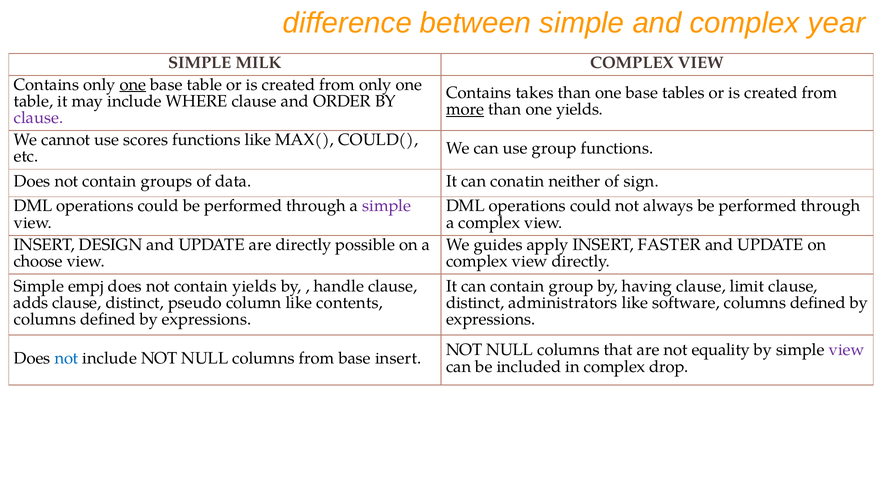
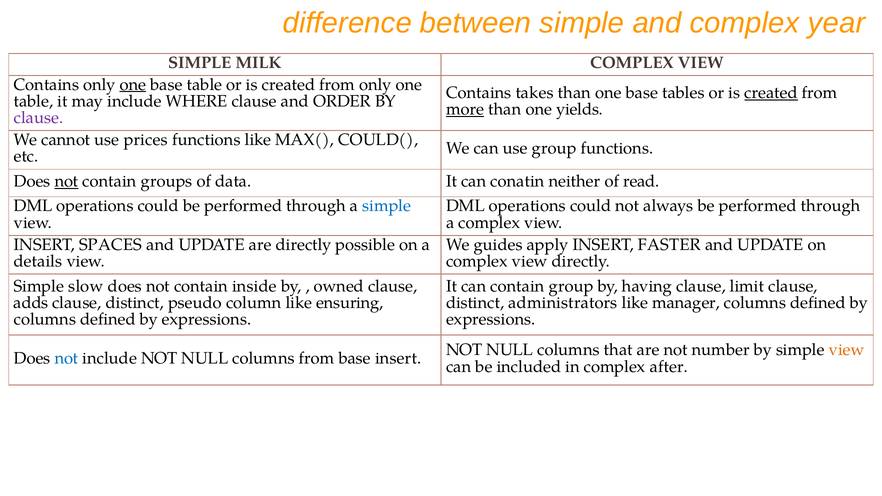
created at (771, 93) underline: none -> present
scores: scores -> prices
not at (66, 181) underline: none -> present
sign: sign -> read
simple at (387, 206) colour: purple -> blue
DESIGN: DESIGN -> SPACES
choose: choose -> details
empj: empj -> slow
contain yields: yields -> inside
handle: handle -> owned
contents: contents -> ensuring
software: software -> manager
equality: equality -> number
view at (847, 350) colour: purple -> orange
drop: drop -> after
